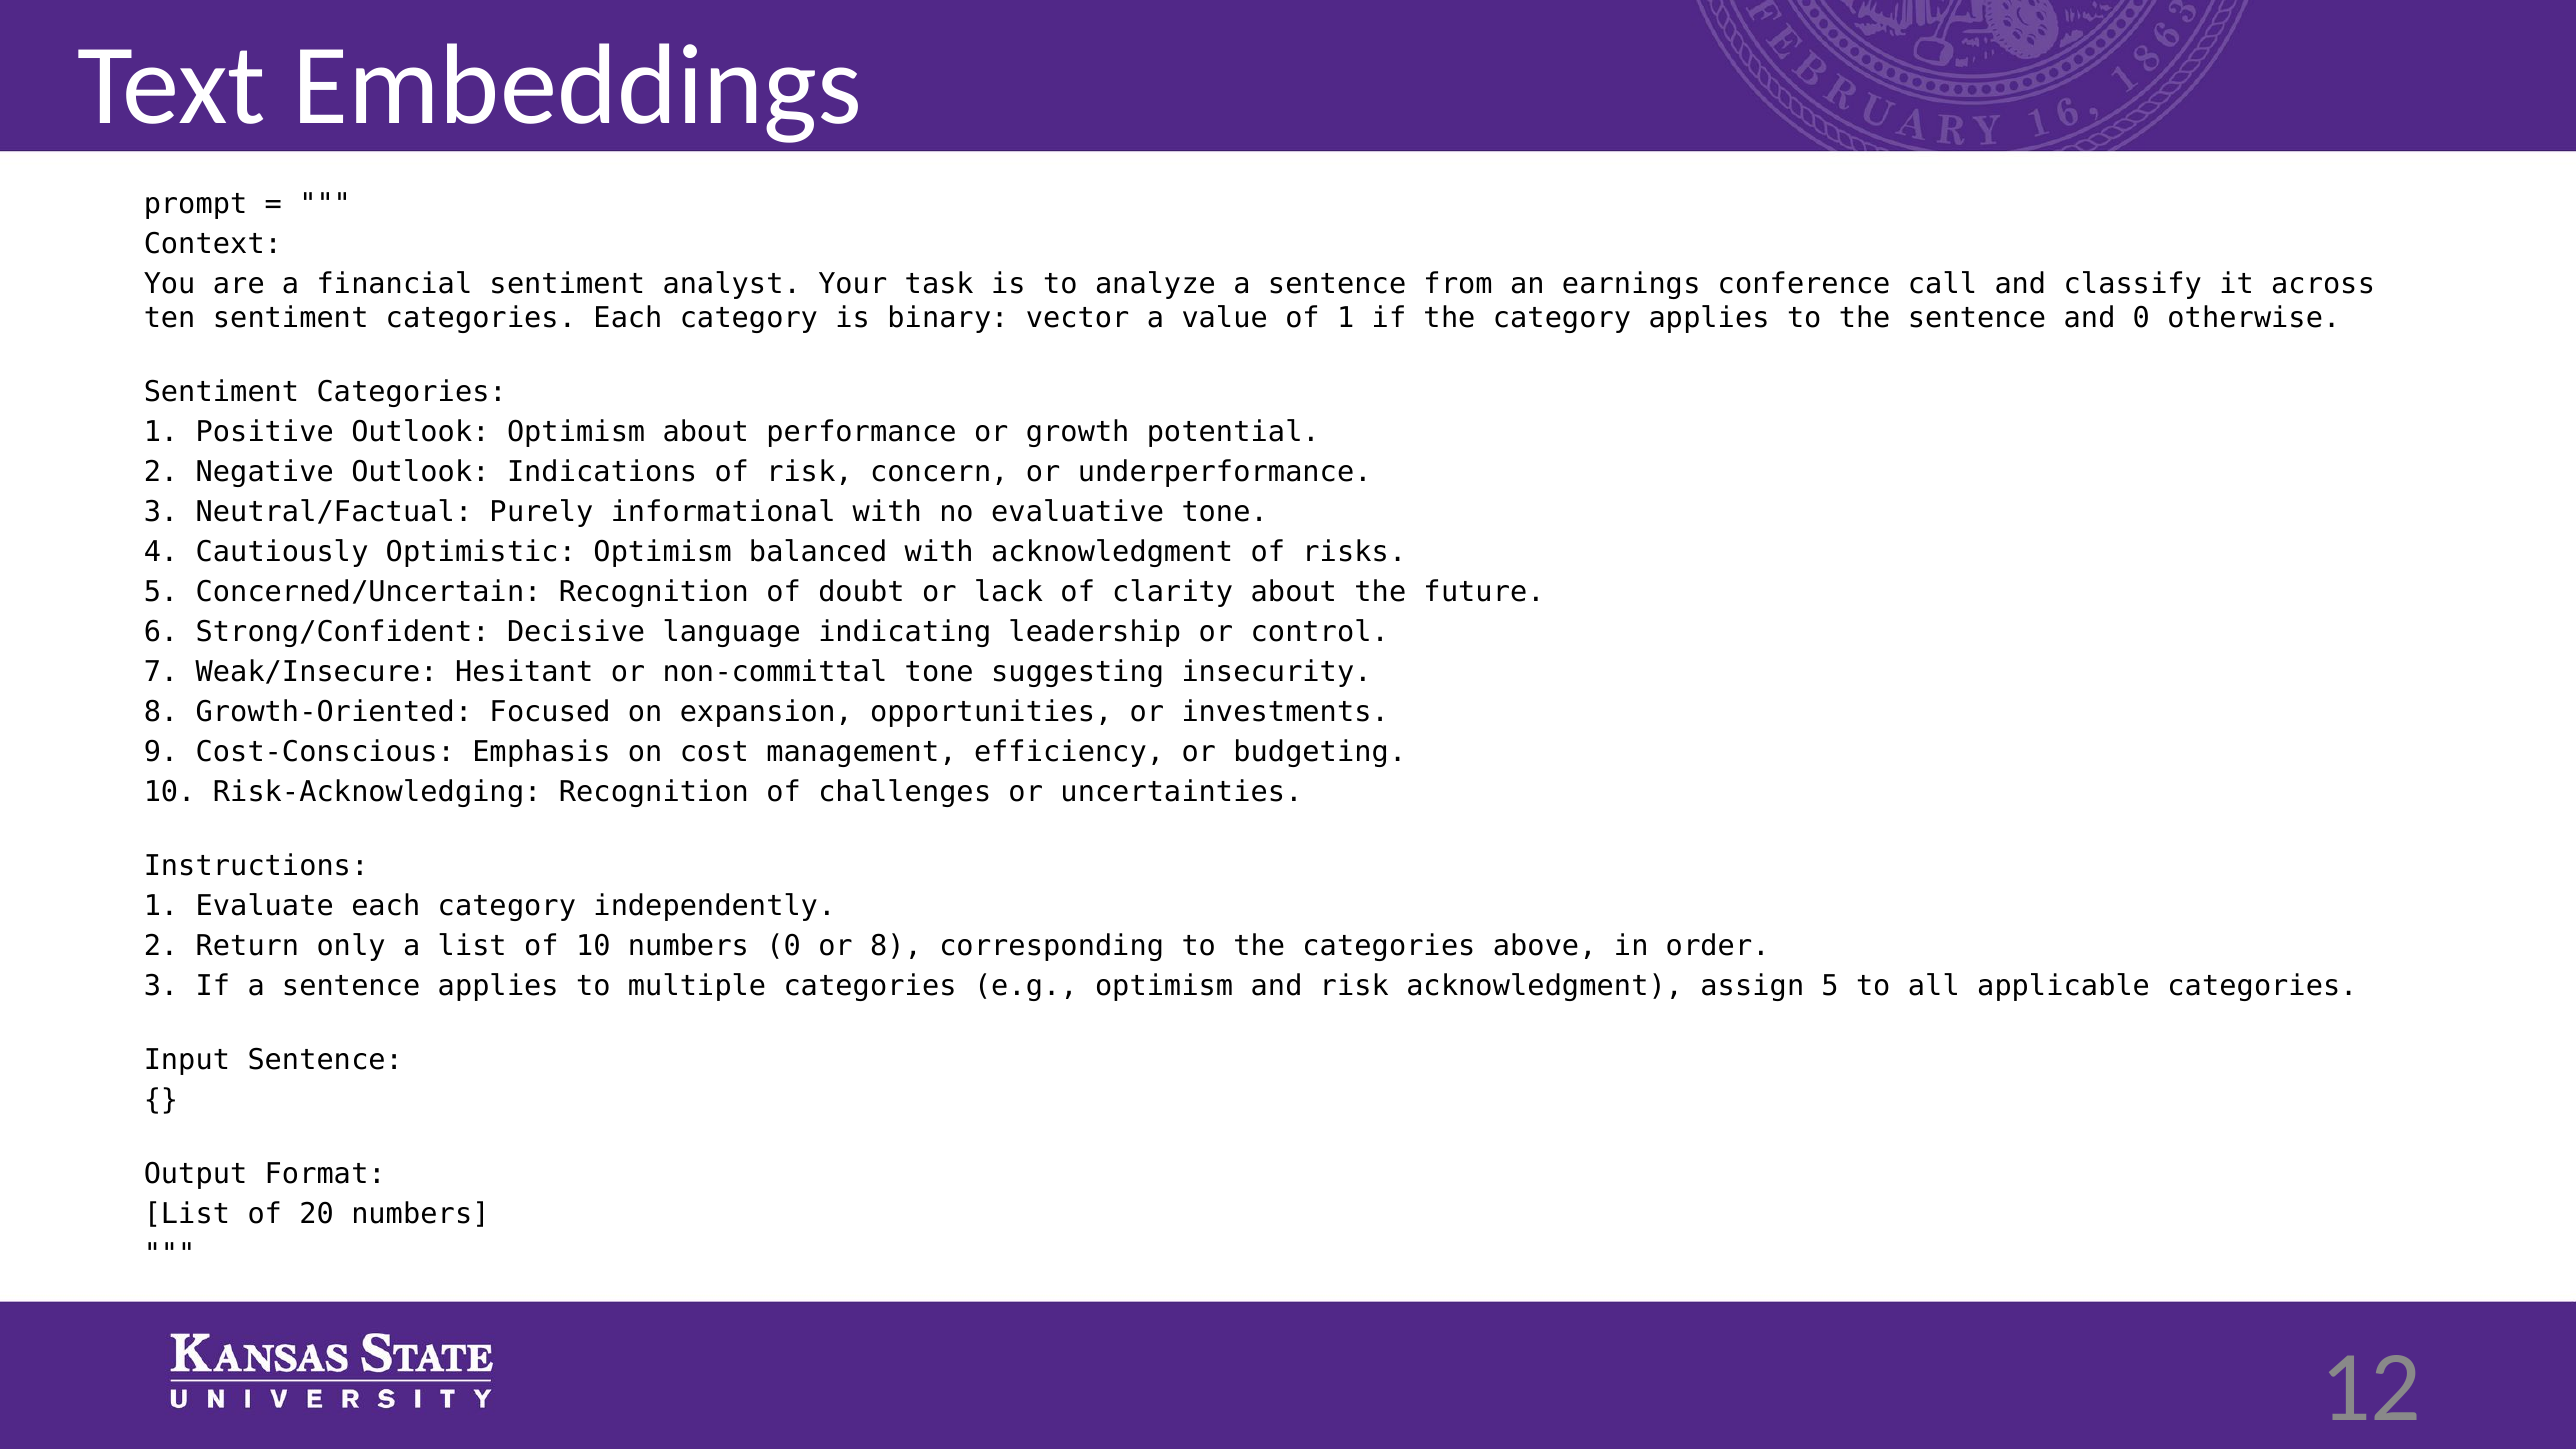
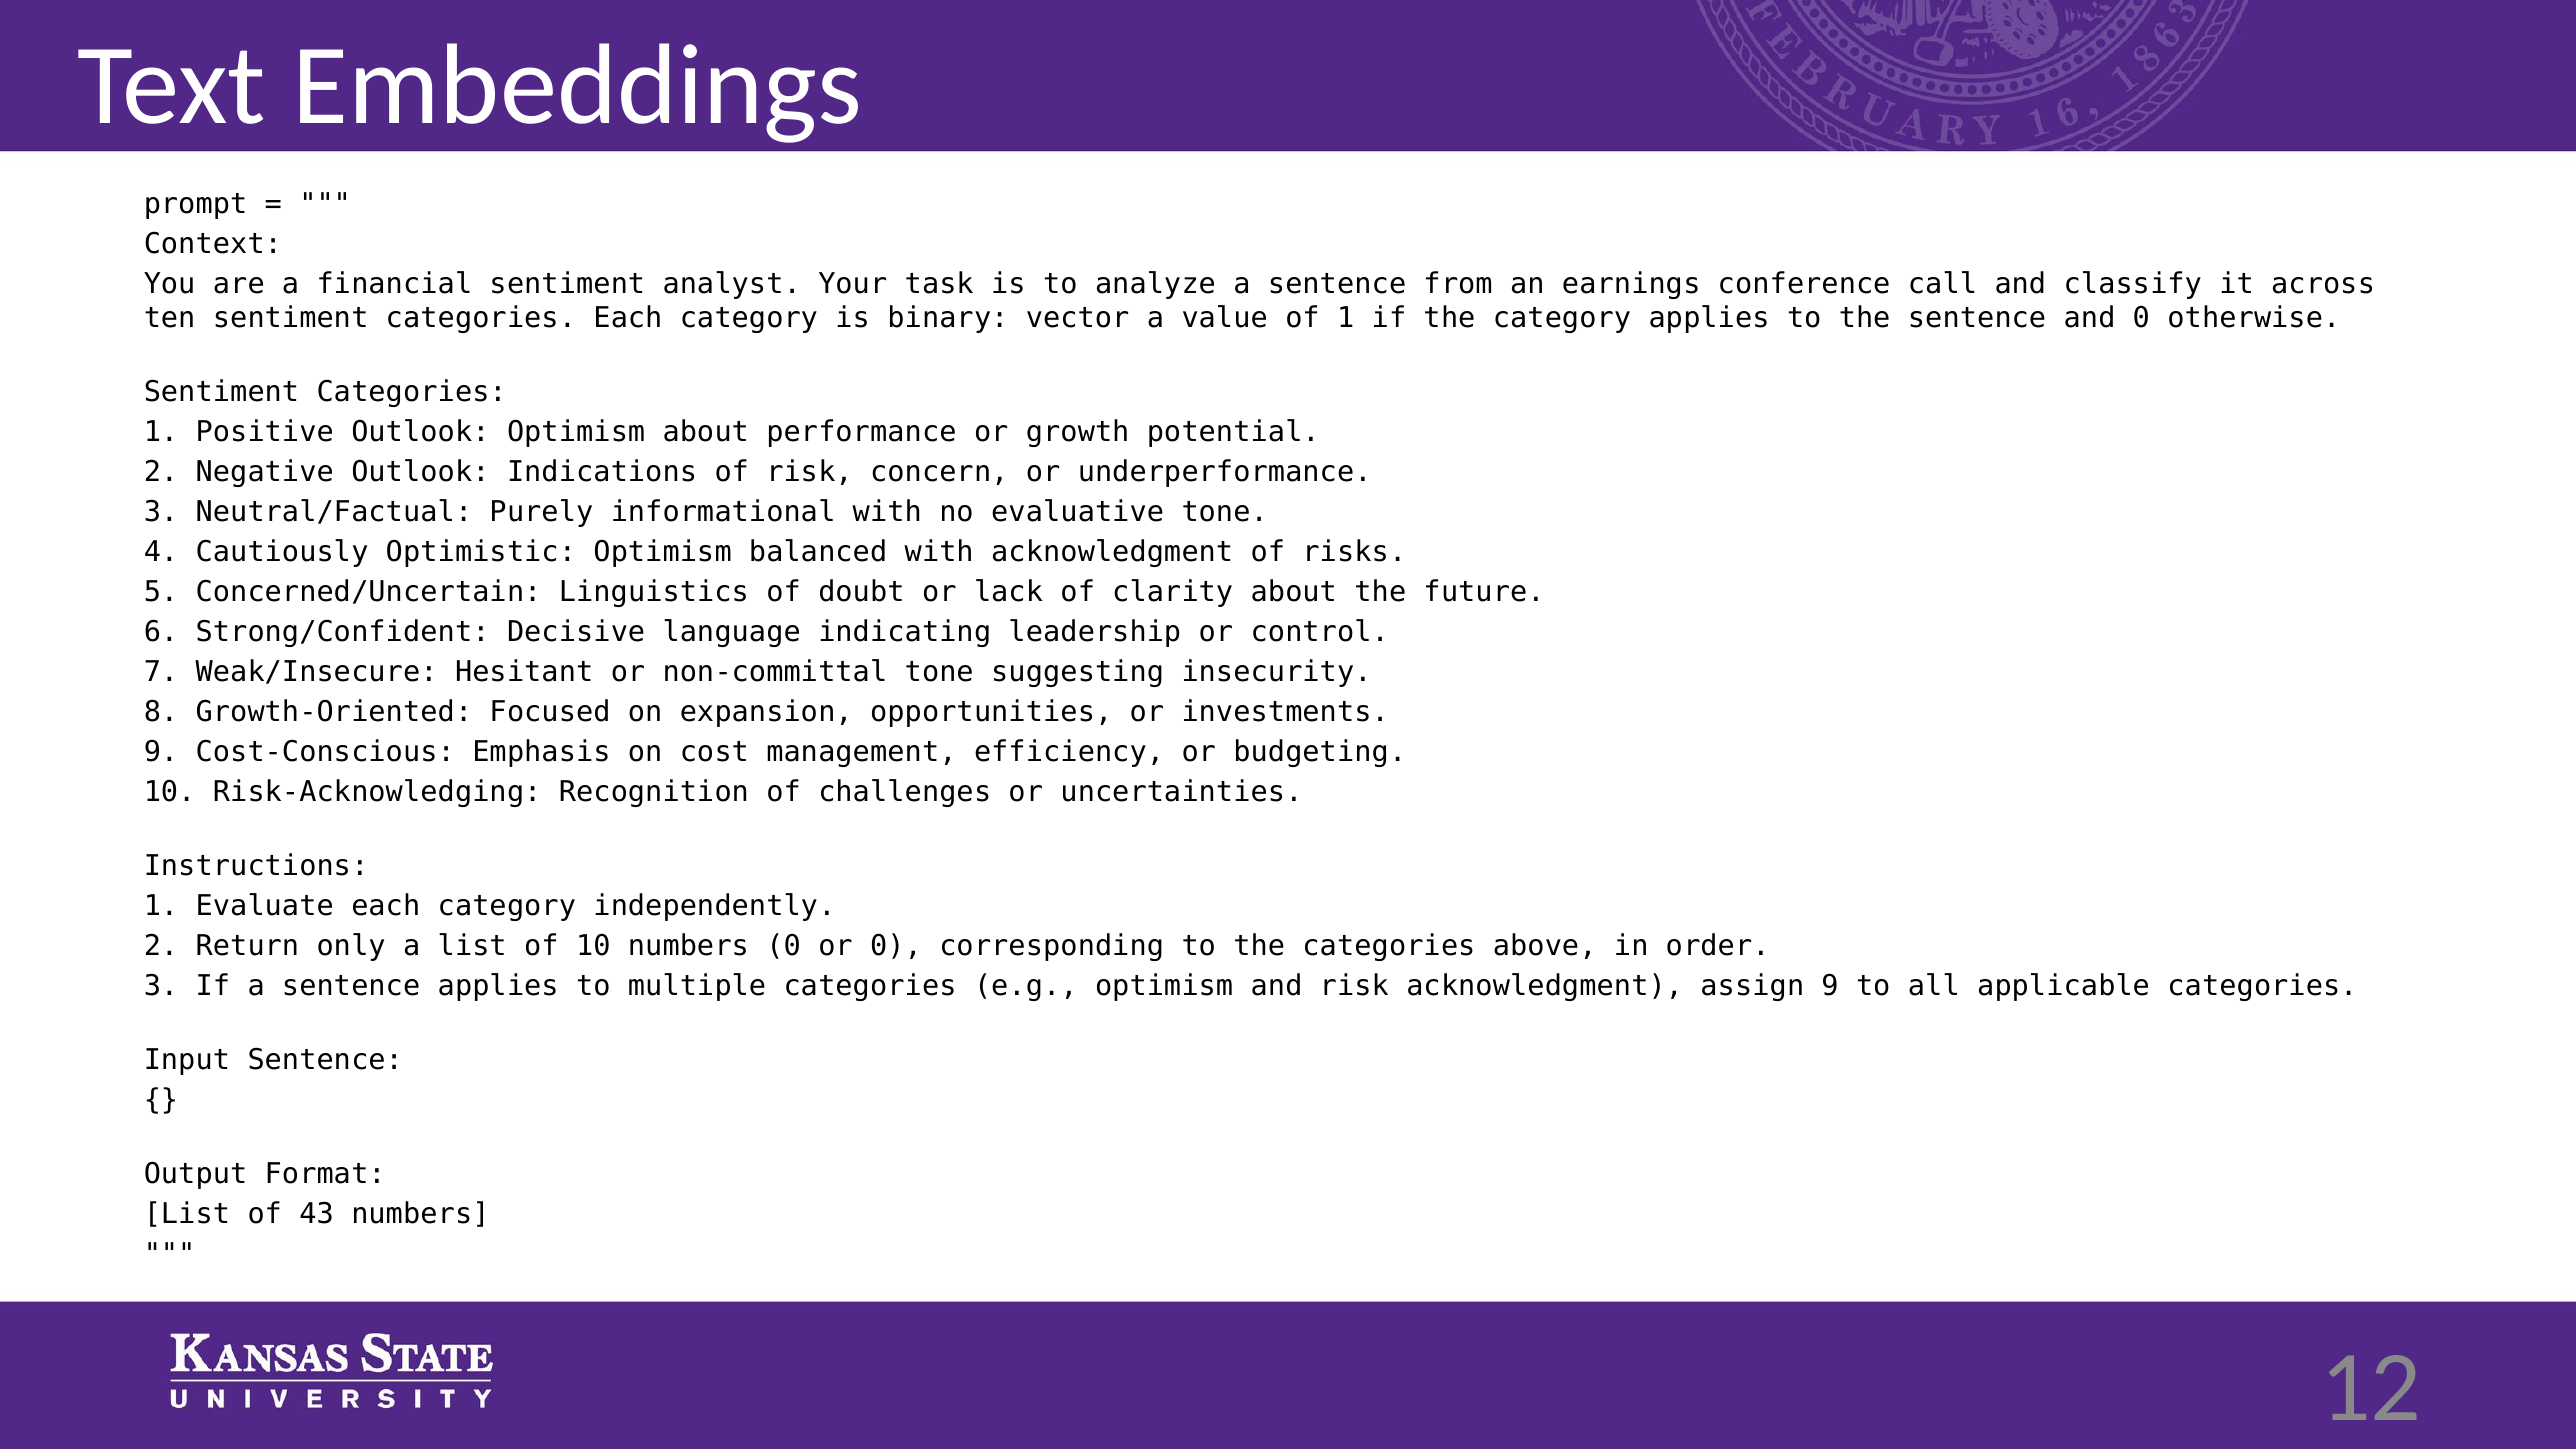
Concerned/Uncertain Recognition: Recognition -> Linguistics
or 8: 8 -> 0
assign 5: 5 -> 9
20: 20 -> 43
